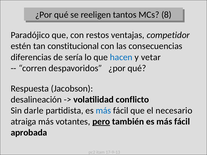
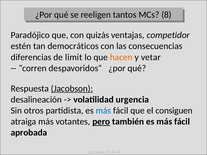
restos: restos -> quizás
constitucional: constitucional -> democráticos
sería: sería -> limit
hacen colour: blue -> orange
Jacobson underline: none -> present
conflicto: conflicto -> urgencia
darle: darle -> otros
necesario: necesario -> consiguen
